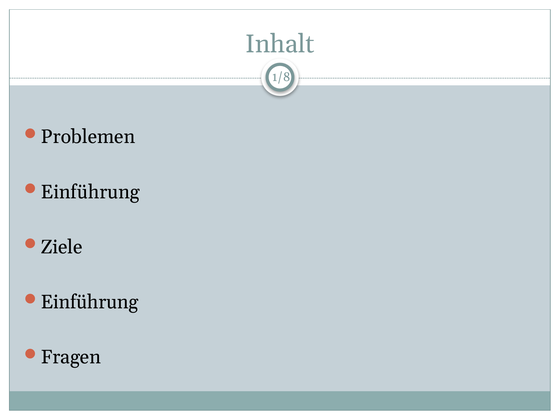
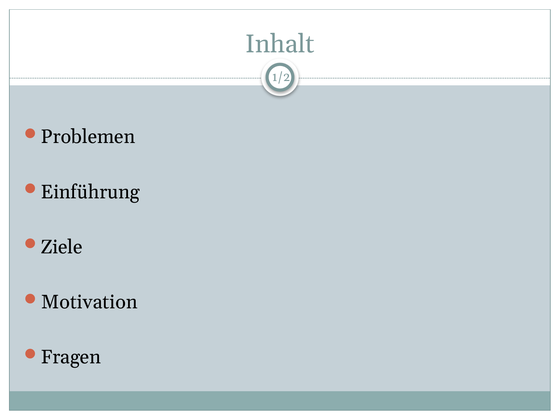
1/8: 1/8 -> 1/2
Einführung at (90, 302): Einführung -> Motivation
